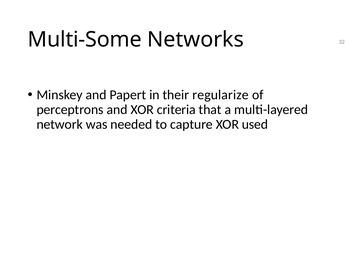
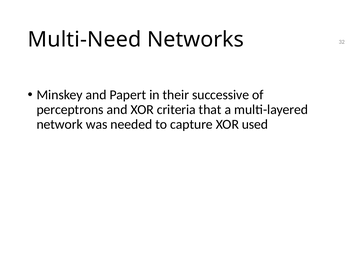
Multi-Some: Multi-Some -> Multi-Need
regularize: regularize -> successive
